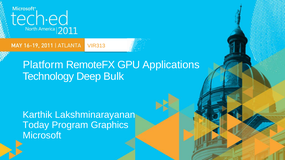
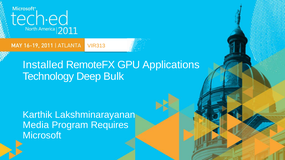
Platform: Platform -> Installed
Today: Today -> Media
Graphics: Graphics -> Requires
